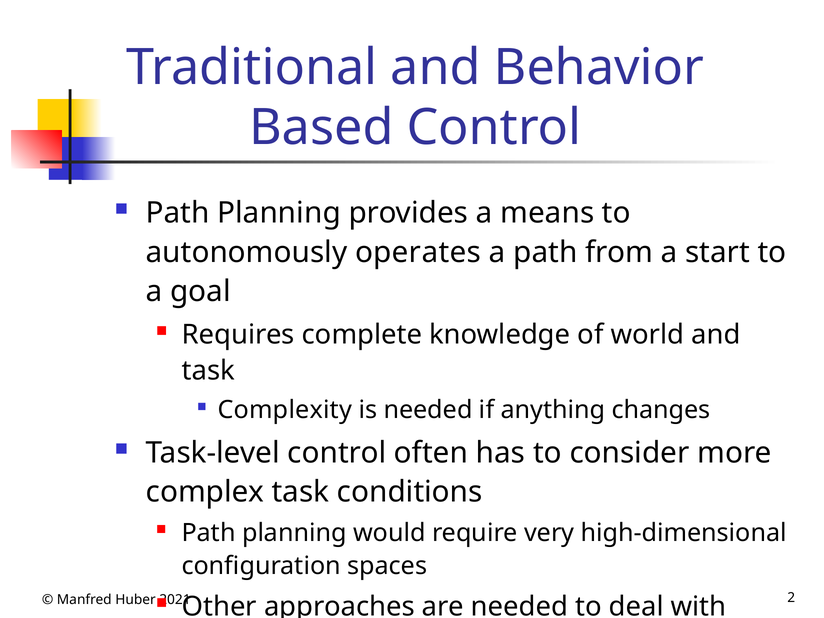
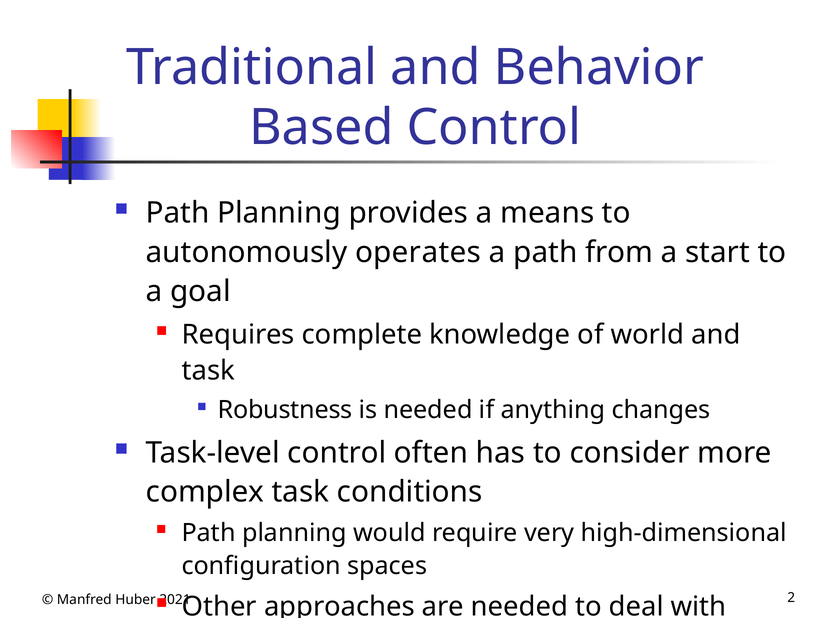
Complexity: Complexity -> Robustness
